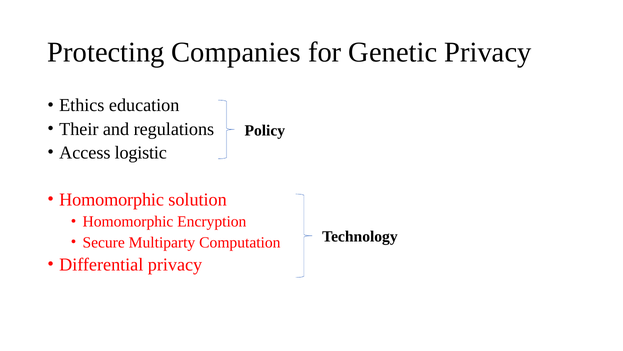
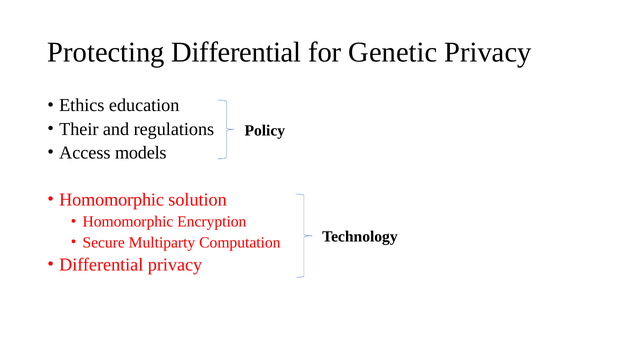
Protecting Companies: Companies -> Differential
logistic: logistic -> models
